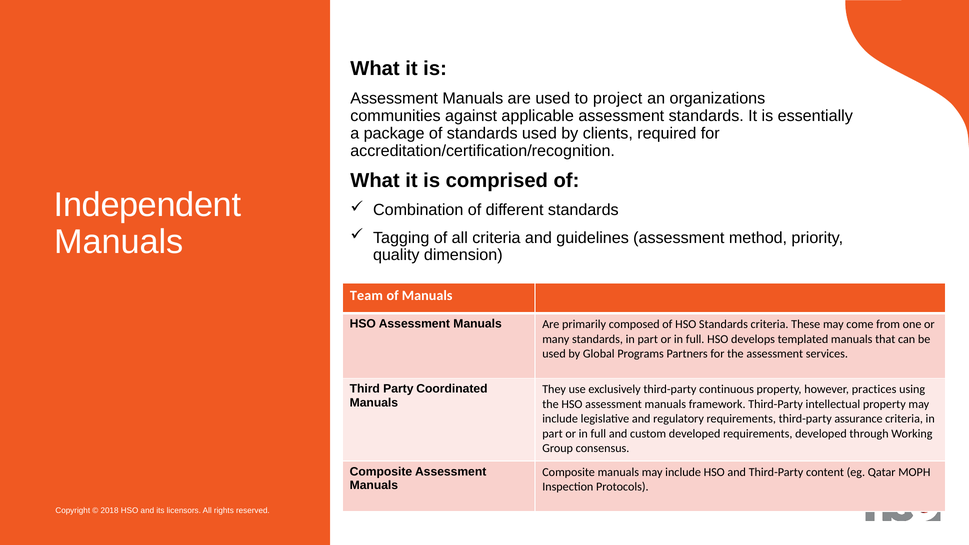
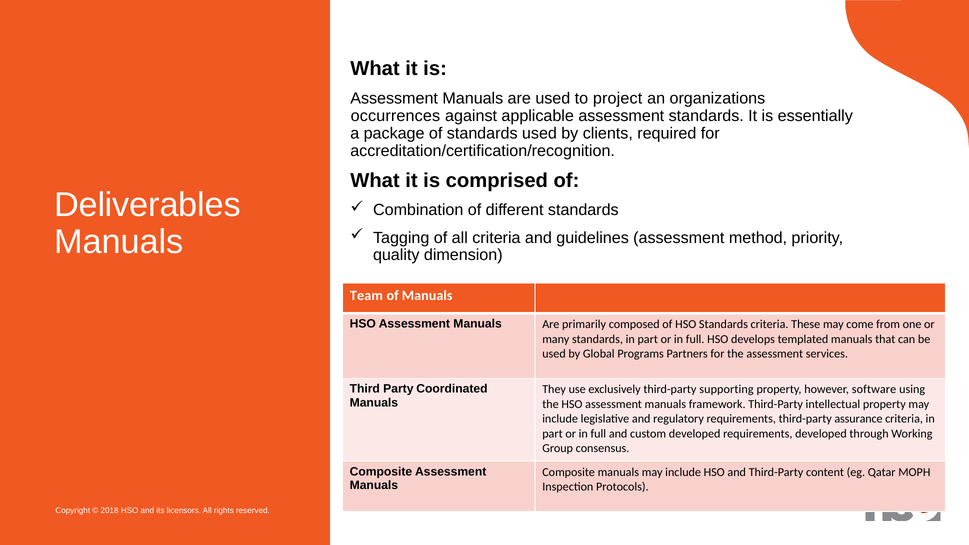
communities: communities -> occurrences
Independent: Independent -> Deliverables
continuous: continuous -> supporting
practices: practices -> software
